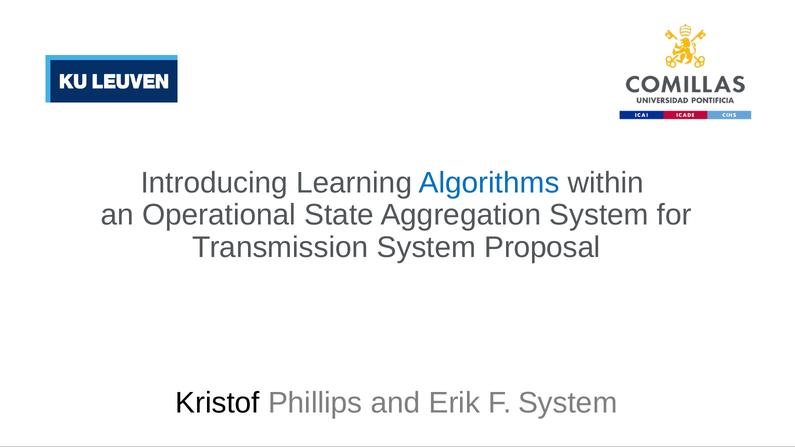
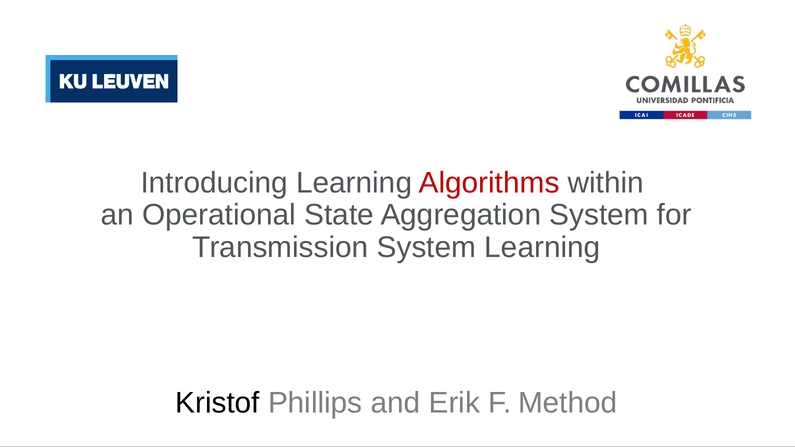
Algorithms colour: blue -> red
System Proposal: Proposal -> Learning
F System: System -> Method
